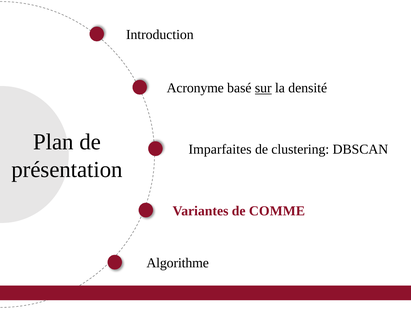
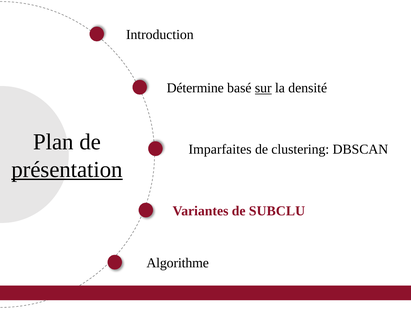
Acronyme: Acronyme -> Détermine
présentation underline: none -> present
COMME: COMME -> SUBCLU
